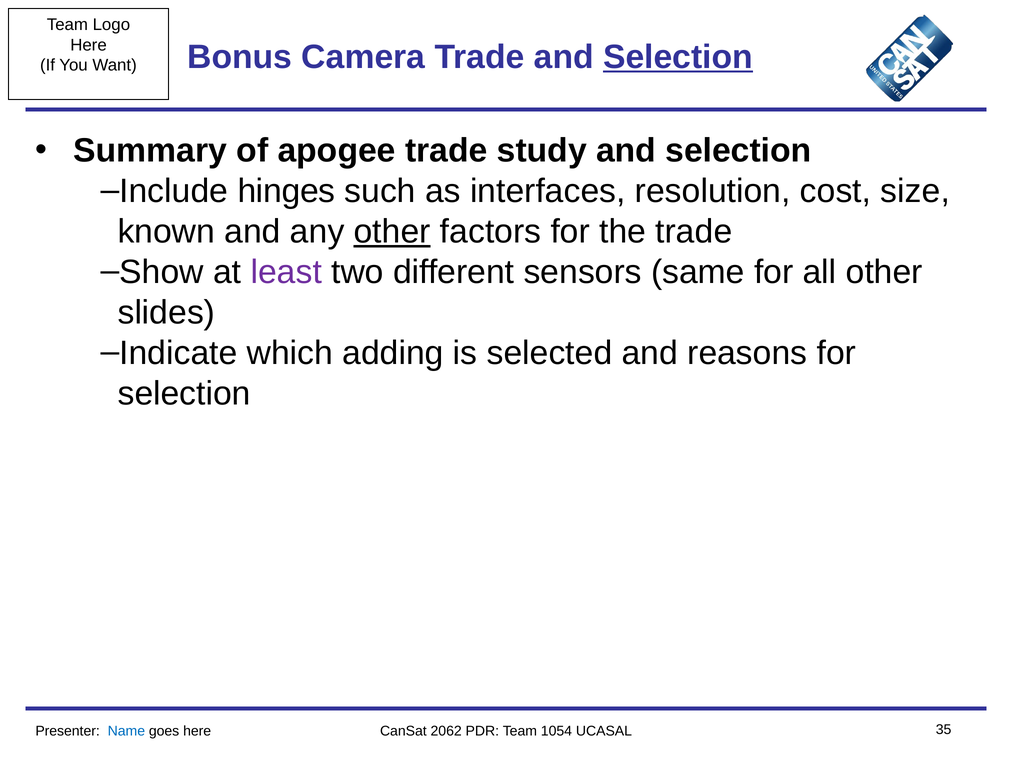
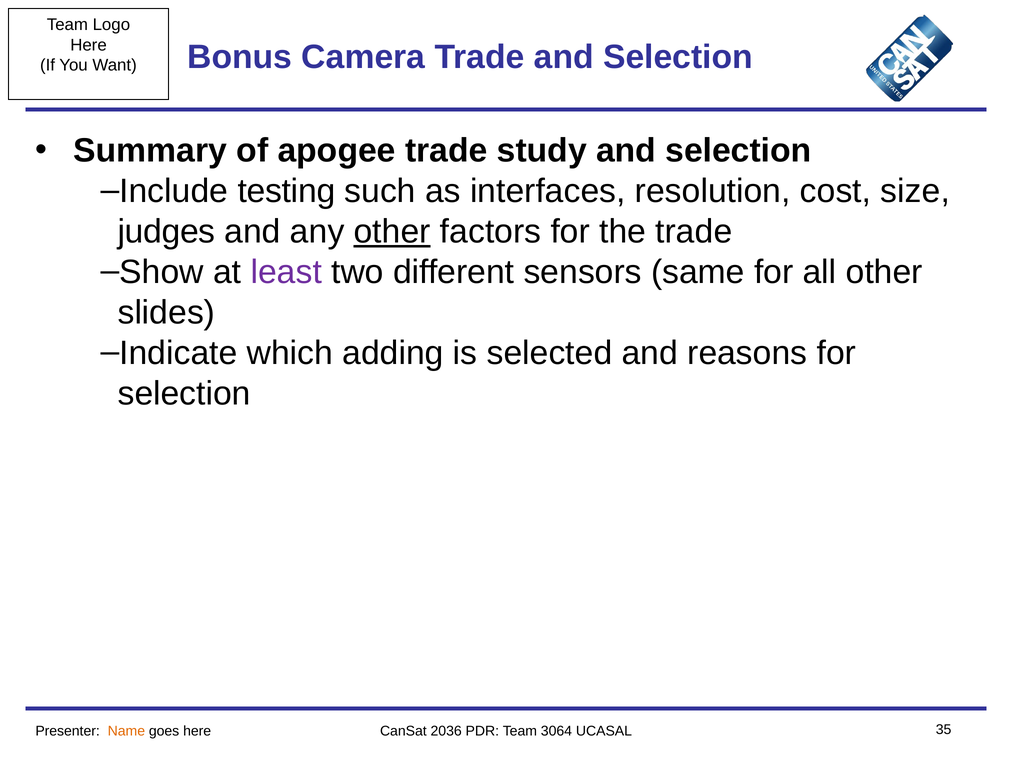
Selection at (678, 57) underline: present -> none
hinges: hinges -> testing
known: known -> judges
Name colour: blue -> orange
2062: 2062 -> 2036
1054: 1054 -> 3064
